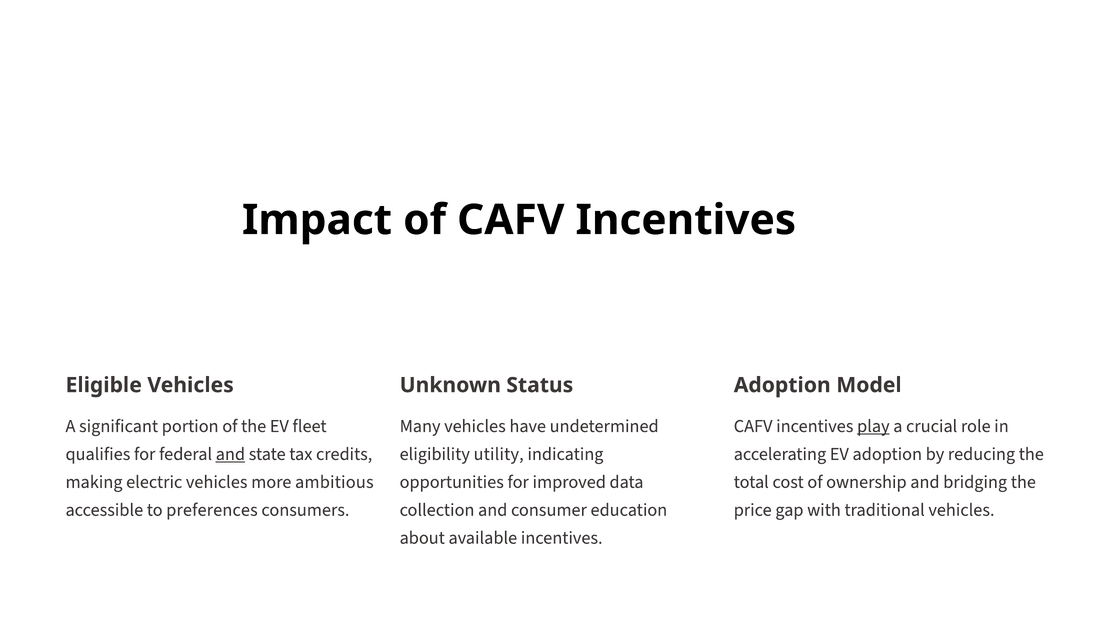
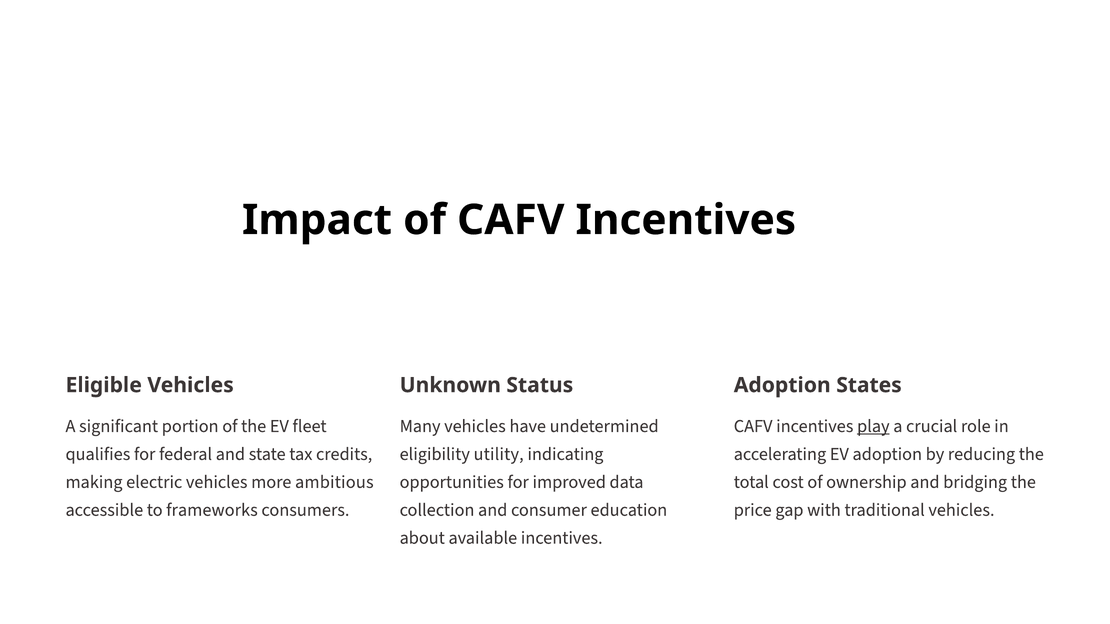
Model: Model -> States
and at (230, 454) underline: present -> none
preferences: preferences -> frameworks
